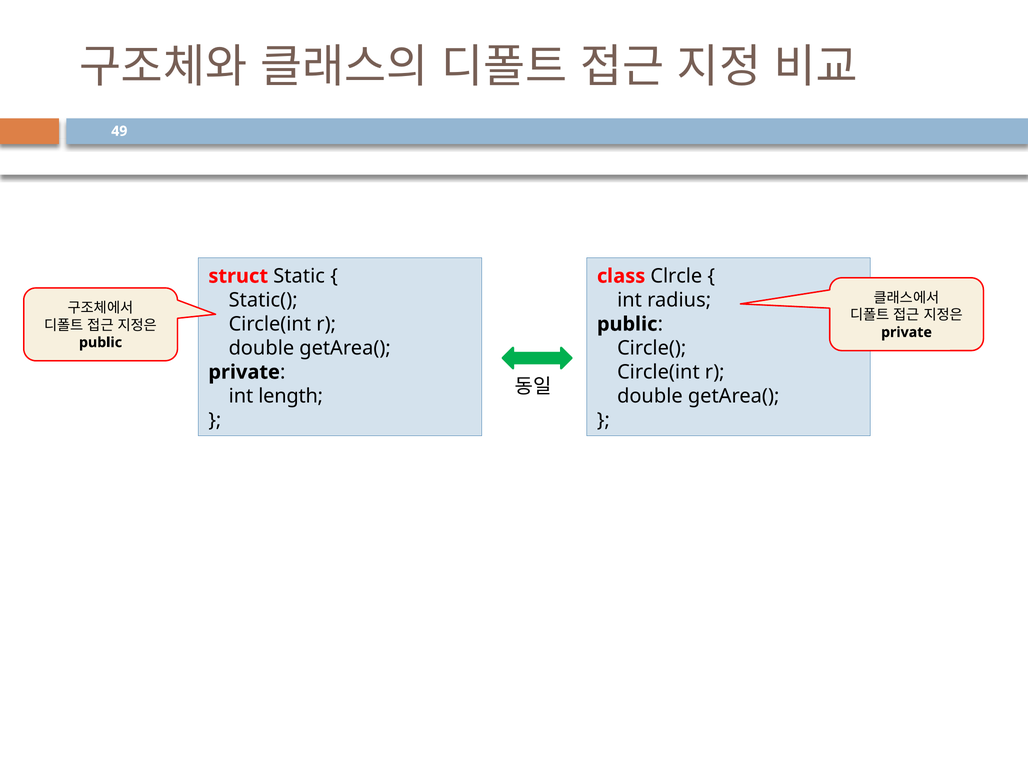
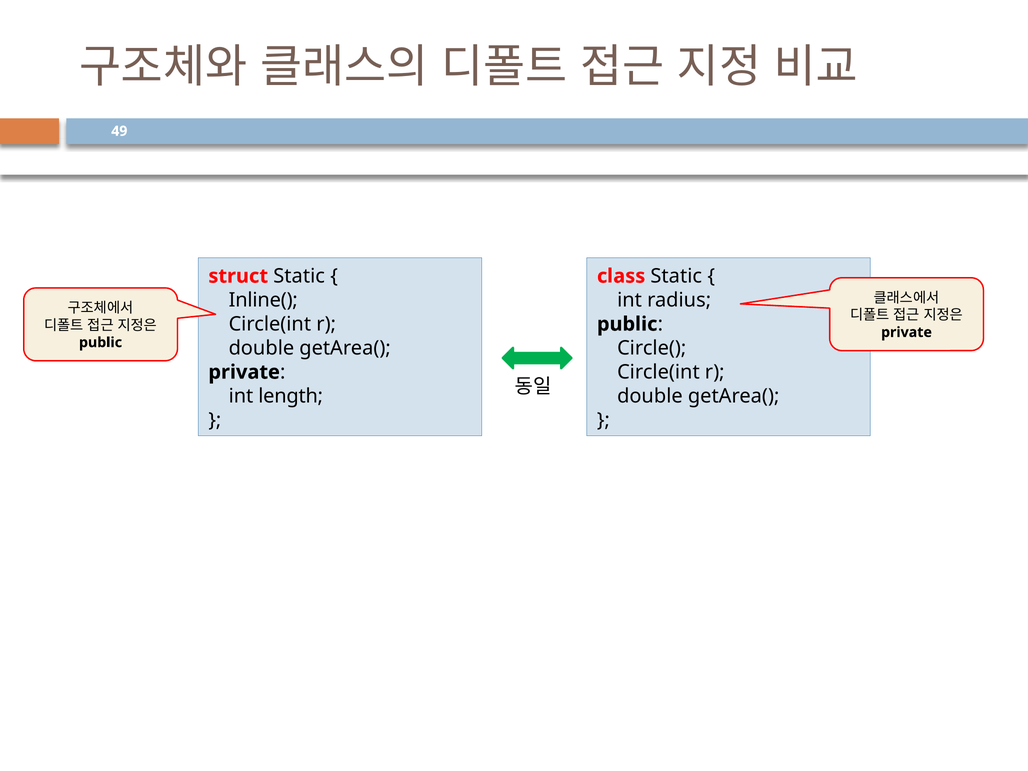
class Clrcle: Clrcle -> Static
Static(: Static( -> Inline(
